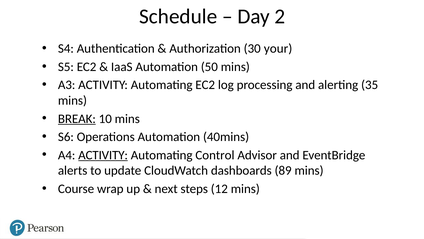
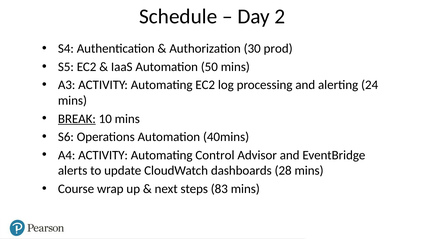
your: your -> prod
35: 35 -> 24
ACTIVITY at (103, 155) underline: present -> none
89: 89 -> 28
12: 12 -> 83
